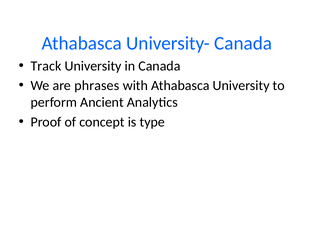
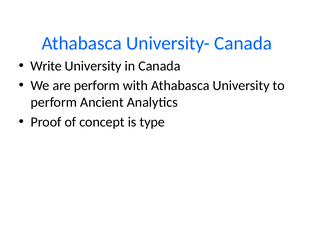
Track: Track -> Write
are phrases: phrases -> perform
